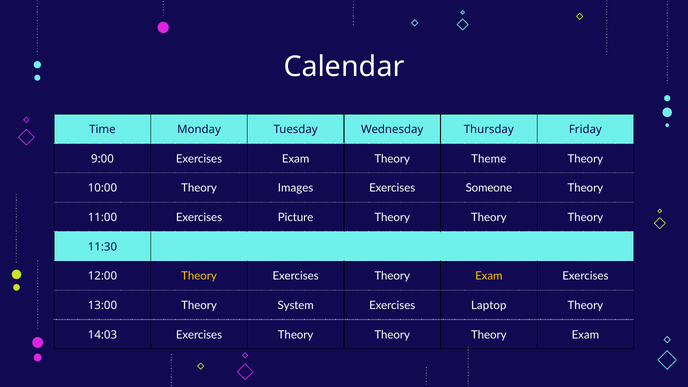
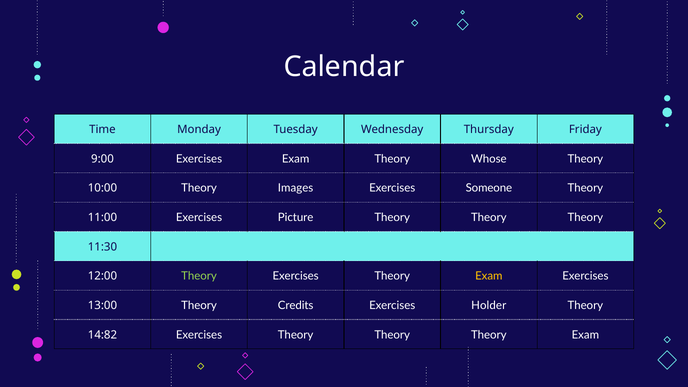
Theme: Theme -> Whose
Theory at (199, 276) colour: yellow -> light green
System: System -> Credits
Laptop: Laptop -> Holder
14:03: 14:03 -> 14:82
